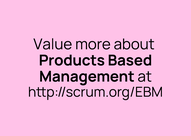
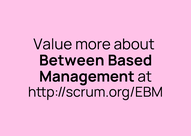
Products: Products -> Between
